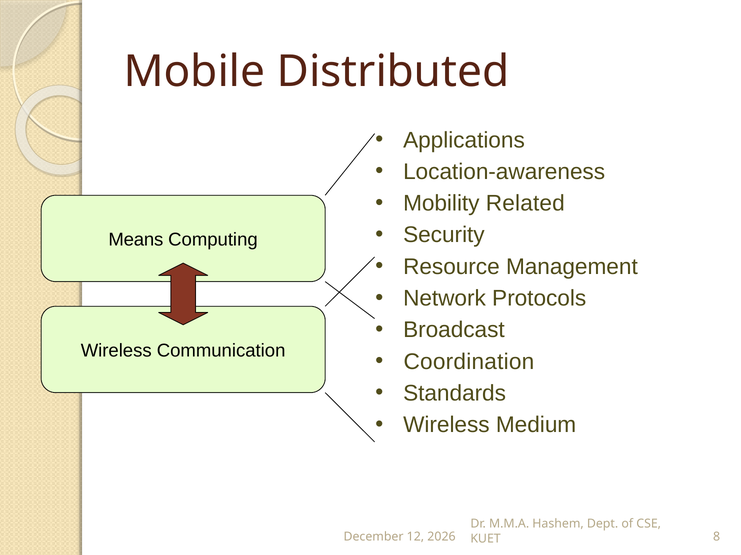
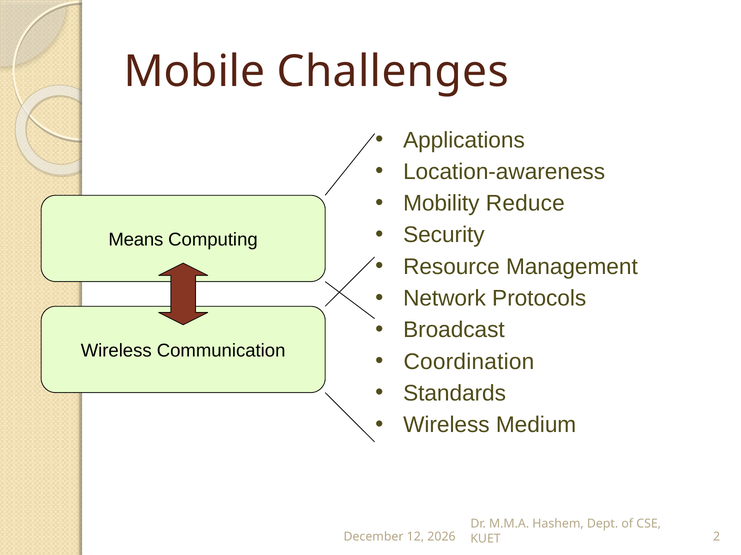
Distributed: Distributed -> Challenges
Related: Related -> Reduce
8: 8 -> 2
